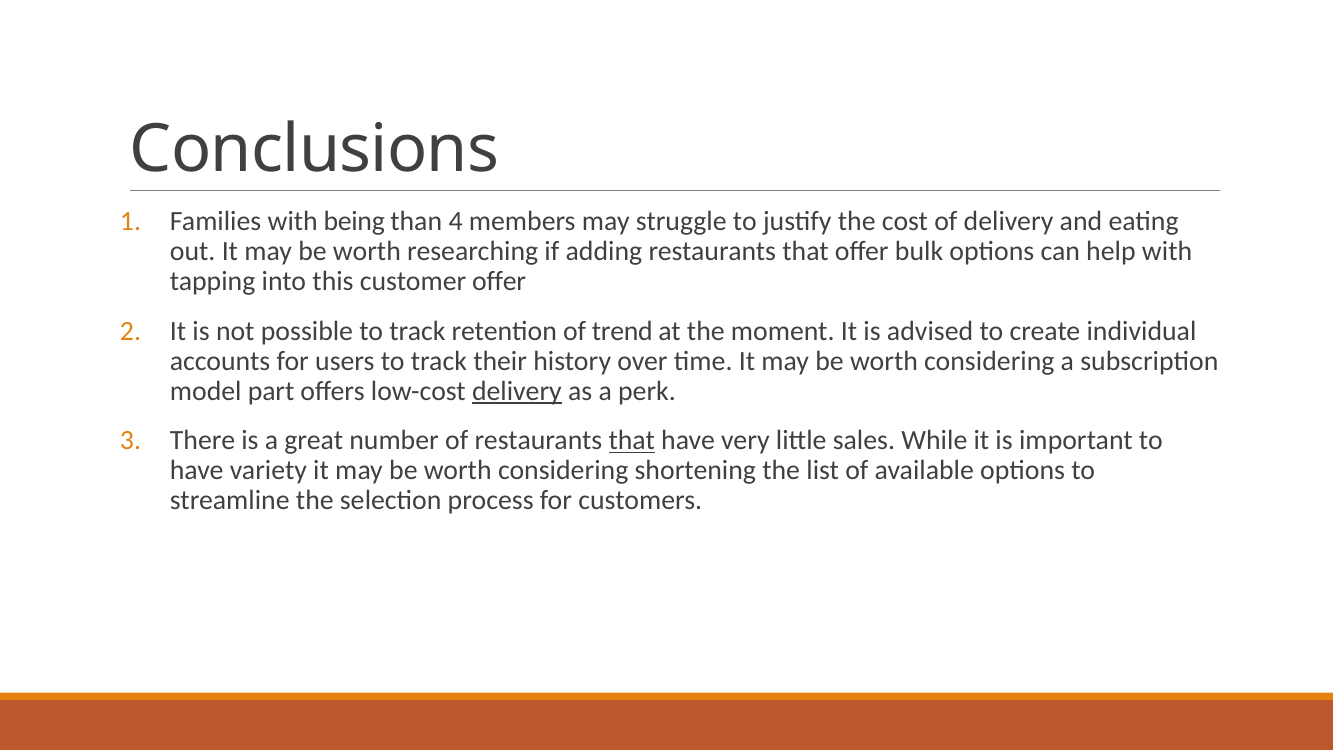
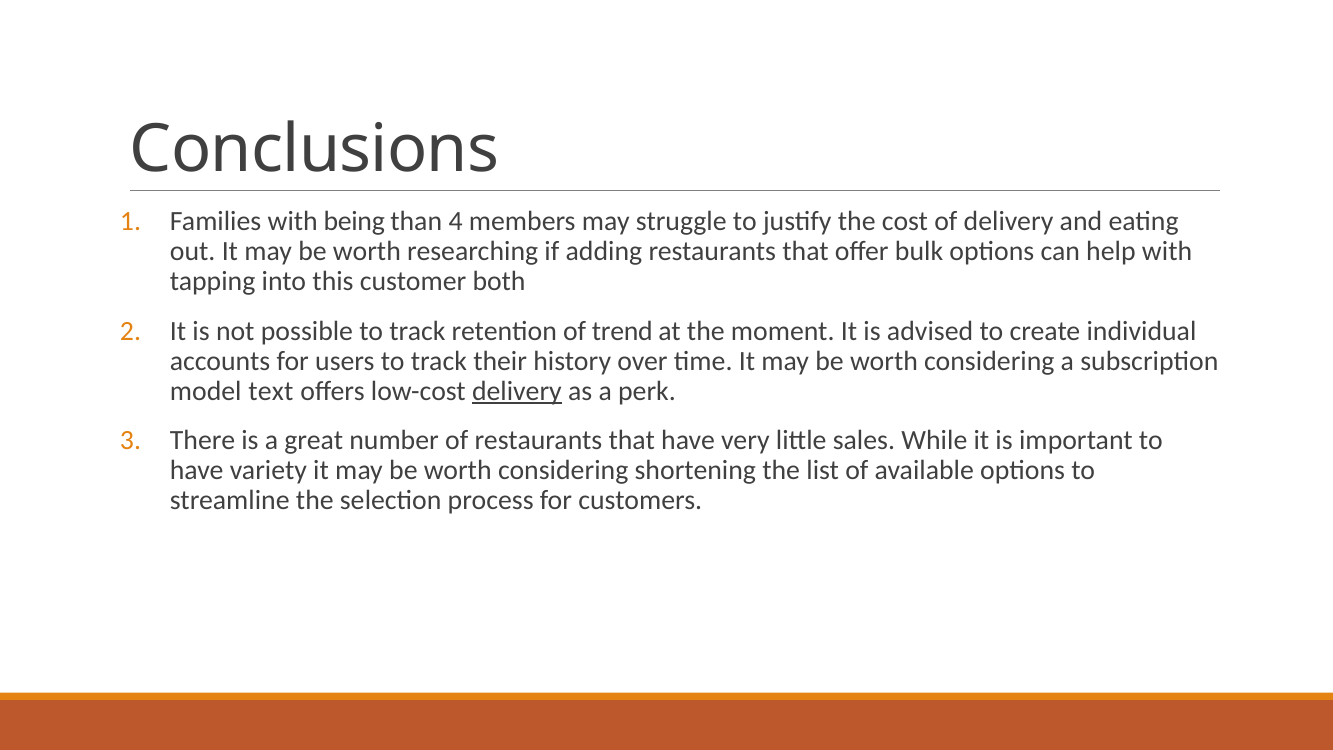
customer offer: offer -> both
part: part -> text
that at (632, 440) underline: present -> none
